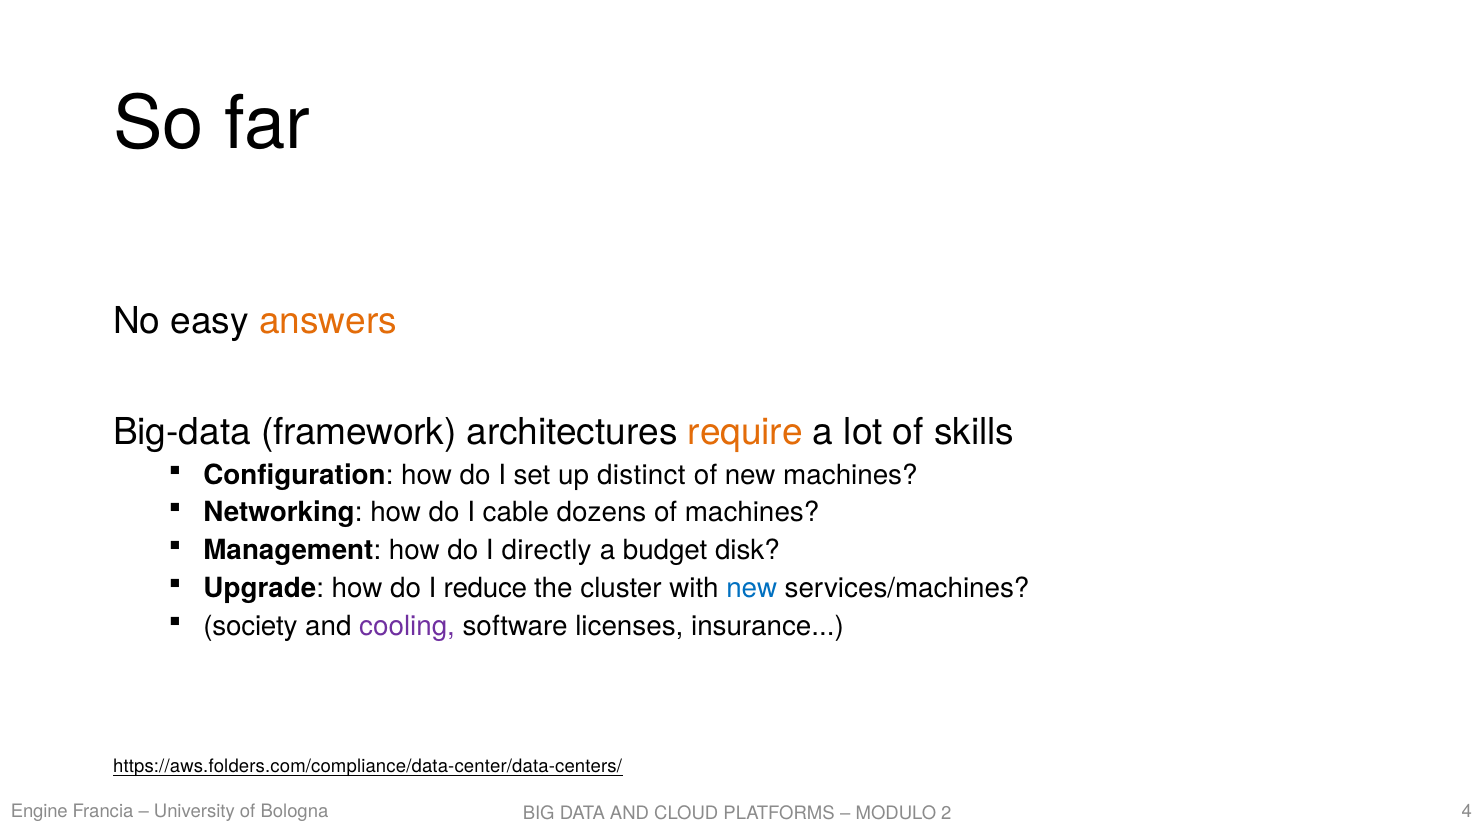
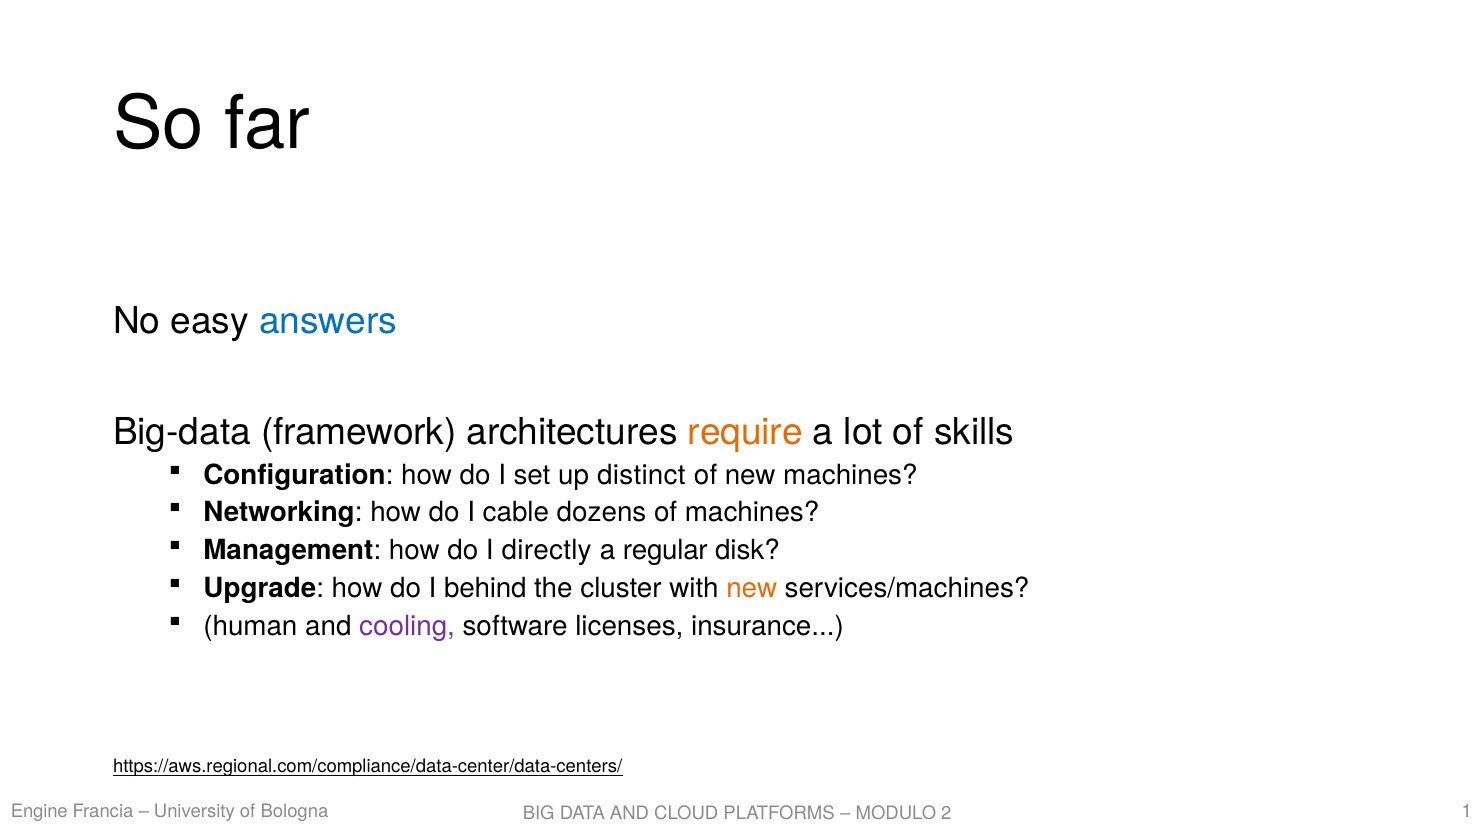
answers colour: orange -> blue
budget: budget -> regular
reduce: reduce -> behind
new at (752, 588) colour: blue -> orange
society: society -> human
https://aws.folders.com/compliance/data-center/data-centers/: https://aws.folders.com/compliance/data-center/data-centers/ -> https://aws.regional.com/compliance/data-center/data-centers/
4: 4 -> 1
